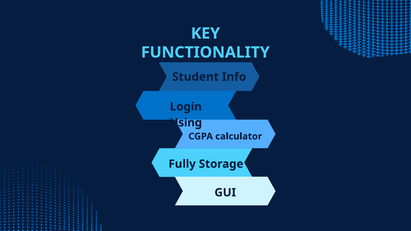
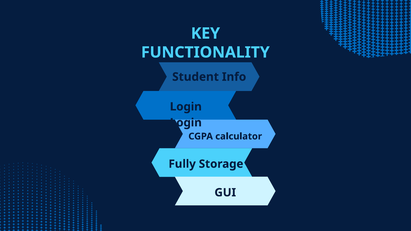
Using at (186, 123): Using -> Login
